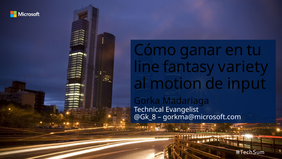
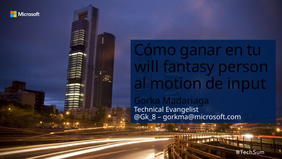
line: line -> will
variety: variety -> person
